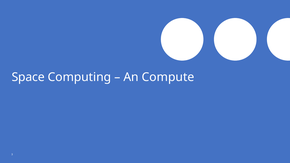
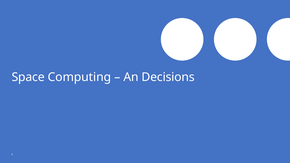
Compute: Compute -> Decisions
